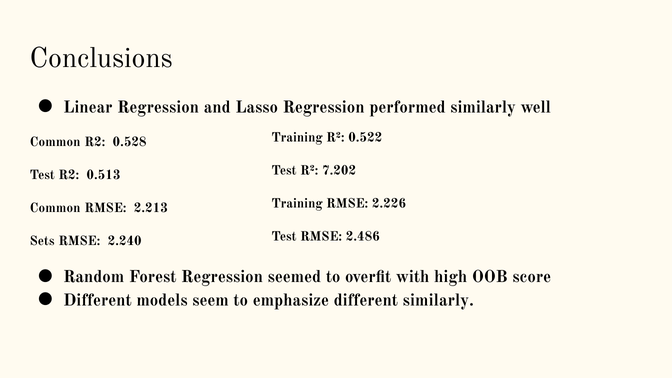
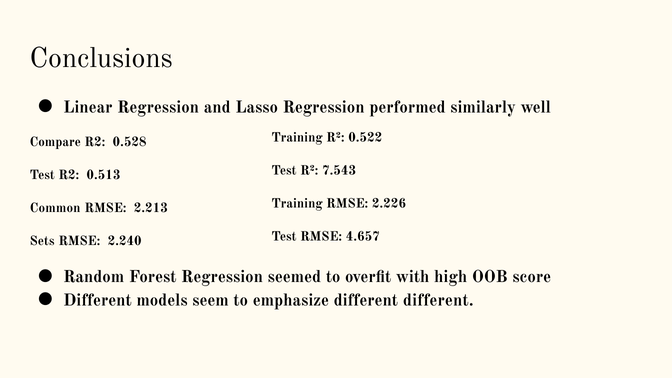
Common at (55, 142): Common -> Compare
7.202: 7.202 -> 7.543
2.486: 2.486 -> 4.657
different similarly: similarly -> different
